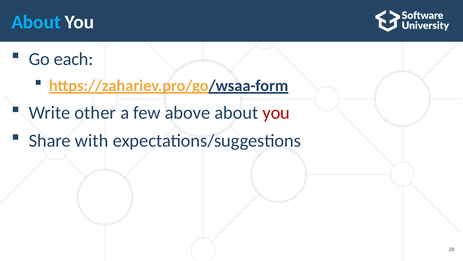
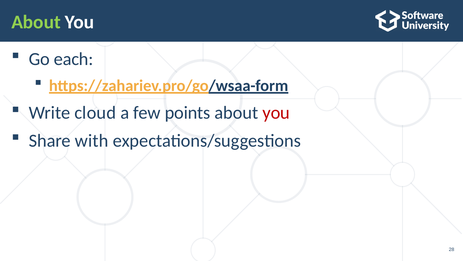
About at (36, 22) colour: light blue -> light green
other: other -> cloud
above: above -> points
